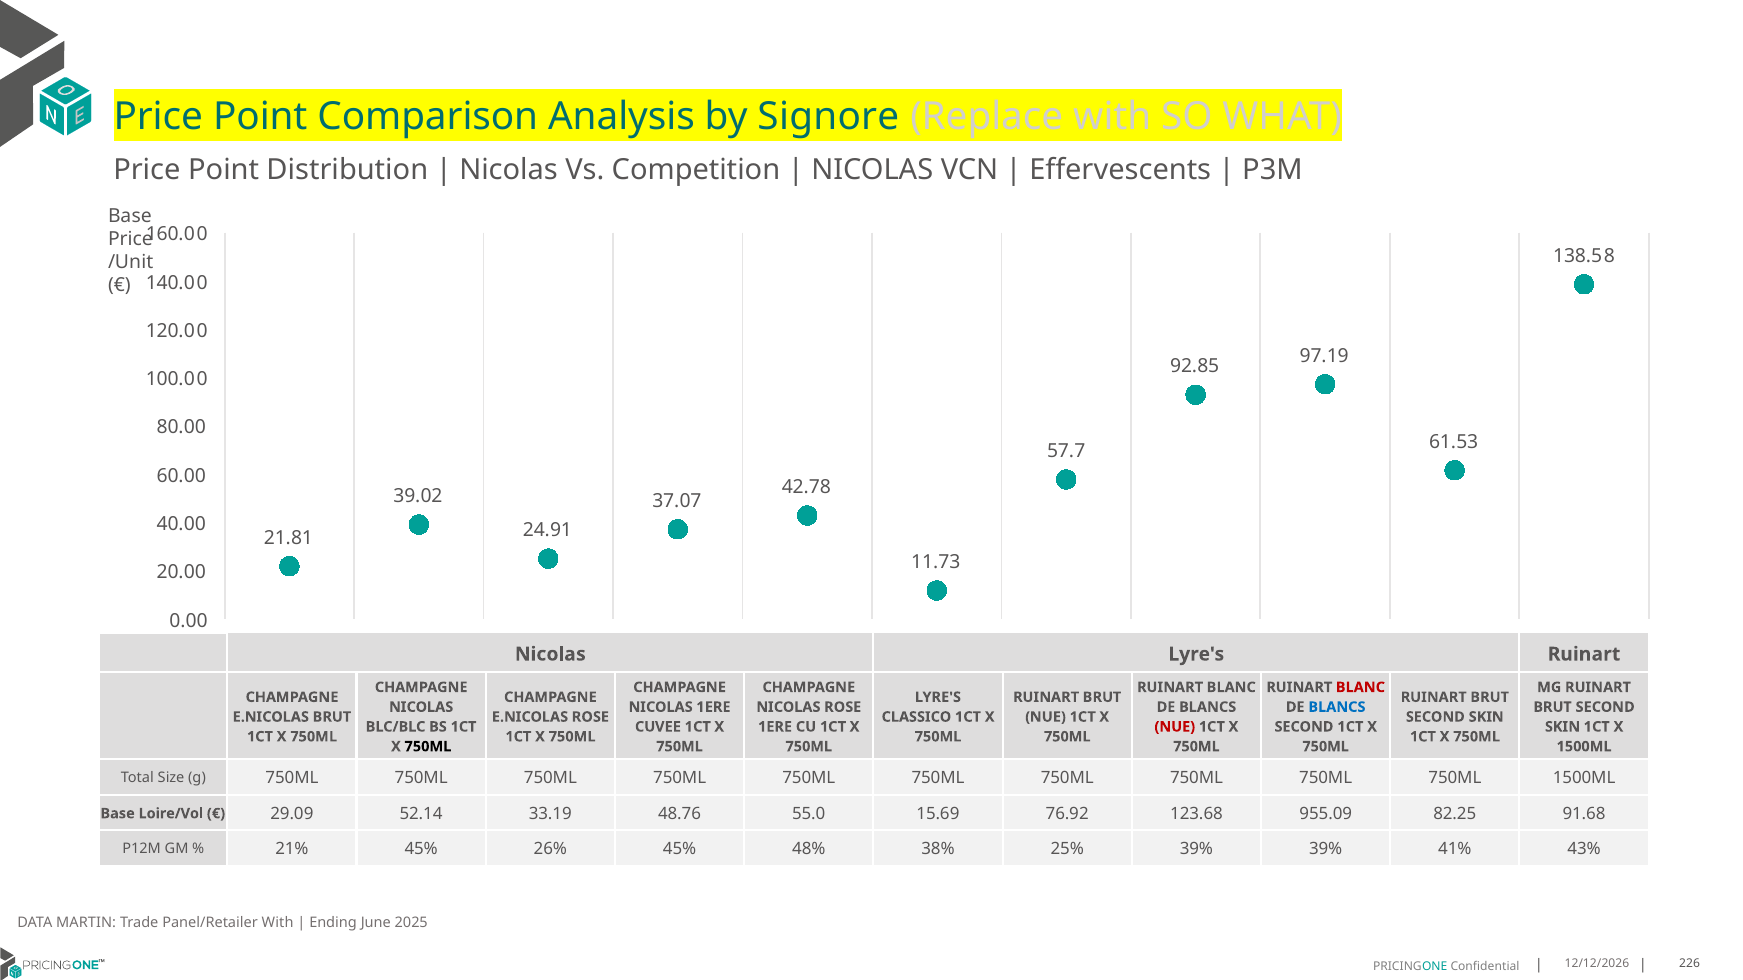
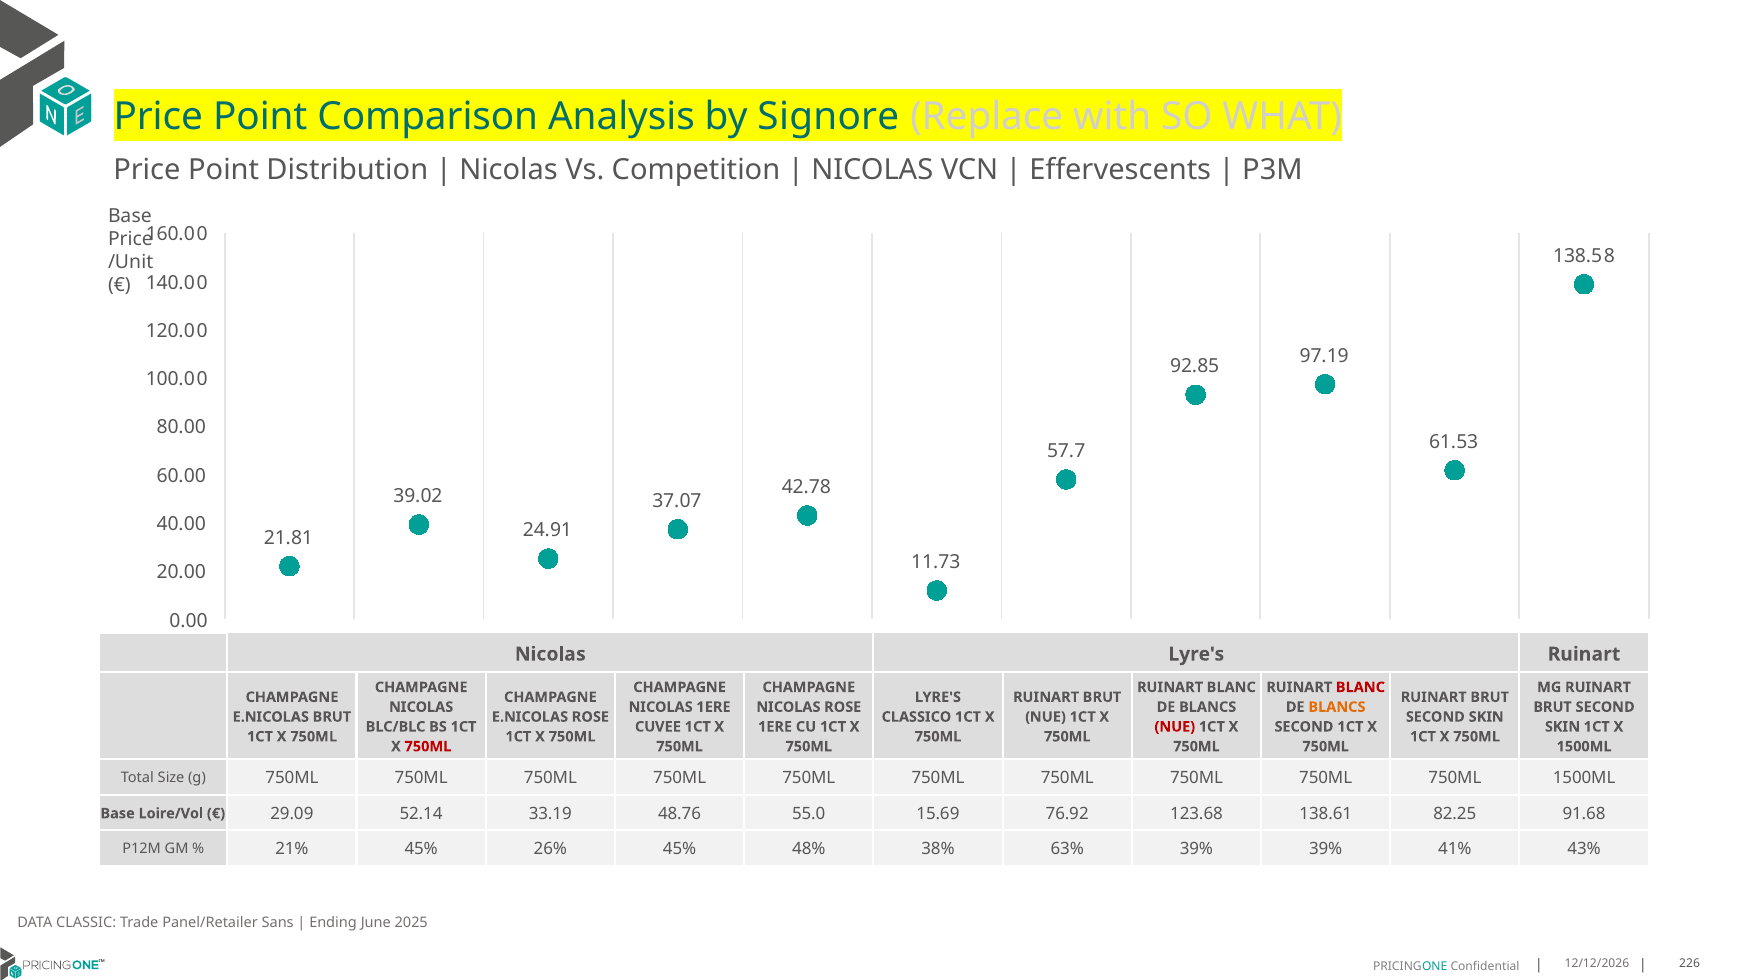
BLANCS at (1337, 707) colour: blue -> orange
750ML at (428, 747) colour: black -> red
955.09: 955.09 -> 138.61
25%: 25% -> 63%
MARTIN: MARTIN -> CLASSIC
Panel/Retailer With: With -> Sans
